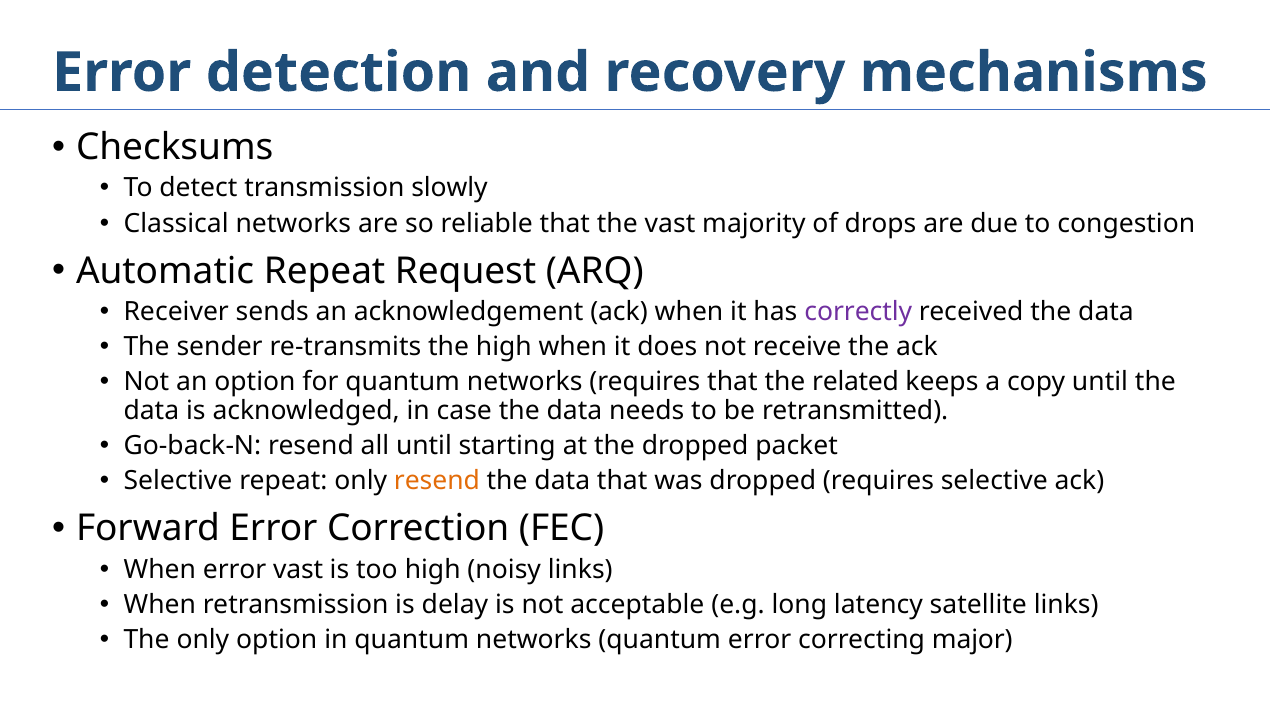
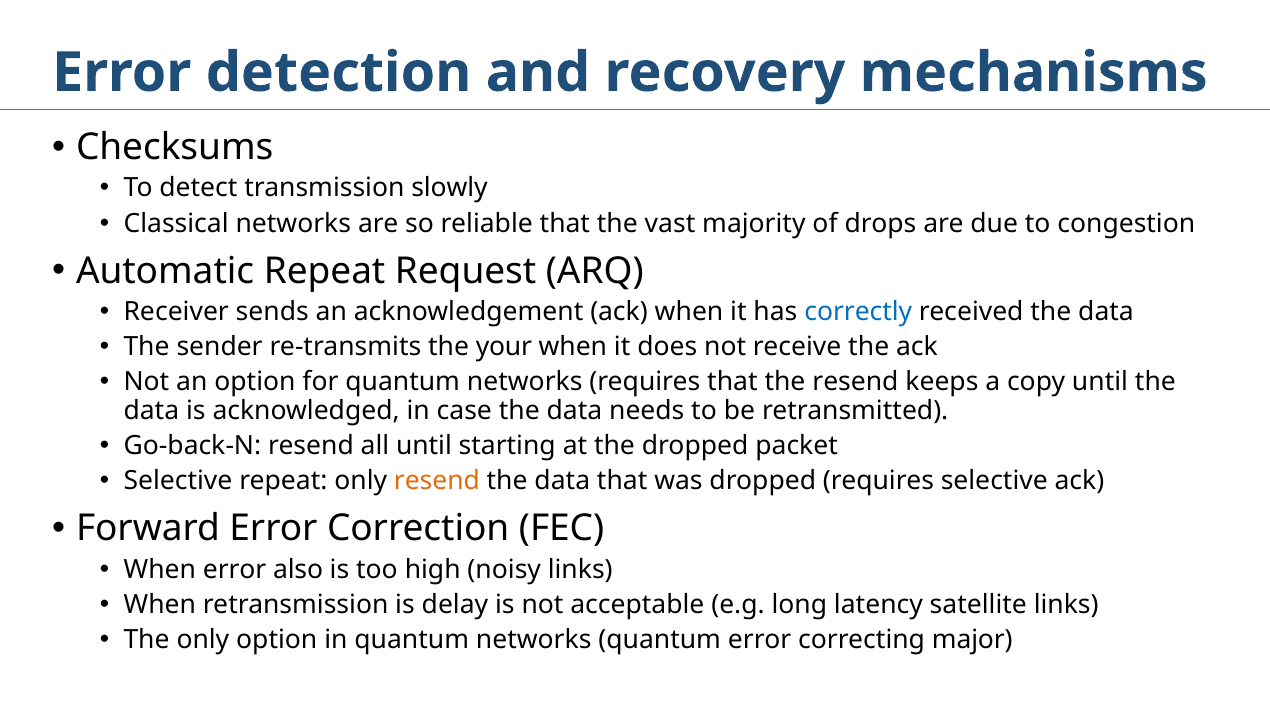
correctly colour: purple -> blue
the high: high -> your
the related: related -> resend
error vast: vast -> also
